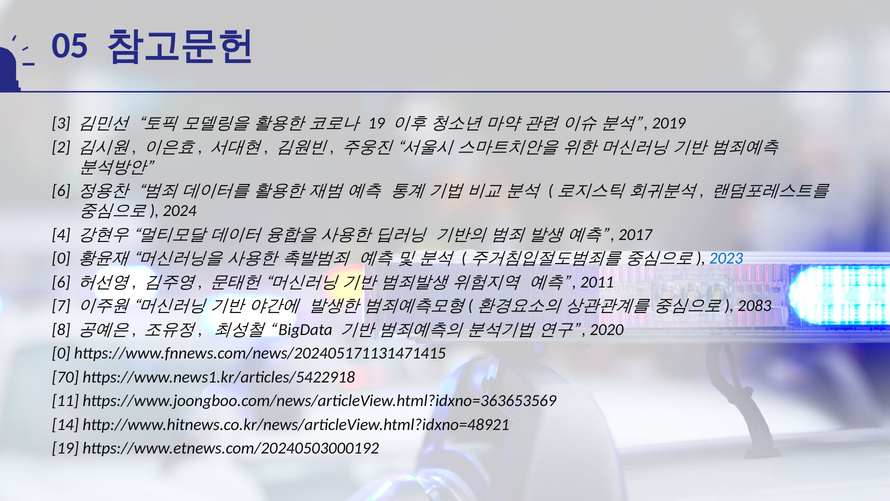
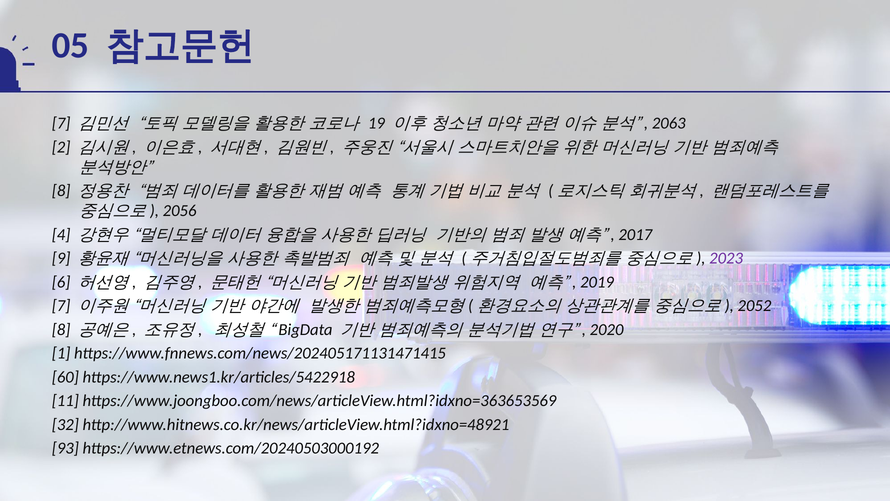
3 at (61, 123): 3 -> 7
2019: 2019 -> 2063
6 at (61, 191): 6 -> 8
2024: 2024 -> 2056
0 at (61, 258): 0 -> 9
2023 colour: blue -> purple
2011: 2011 -> 2019
2083: 2083 -> 2052
0 at (61, 353): 0 -> 1
70: 70 -> 60
14: 14 -> 32
19 at (65, 448): 19 -> 93
